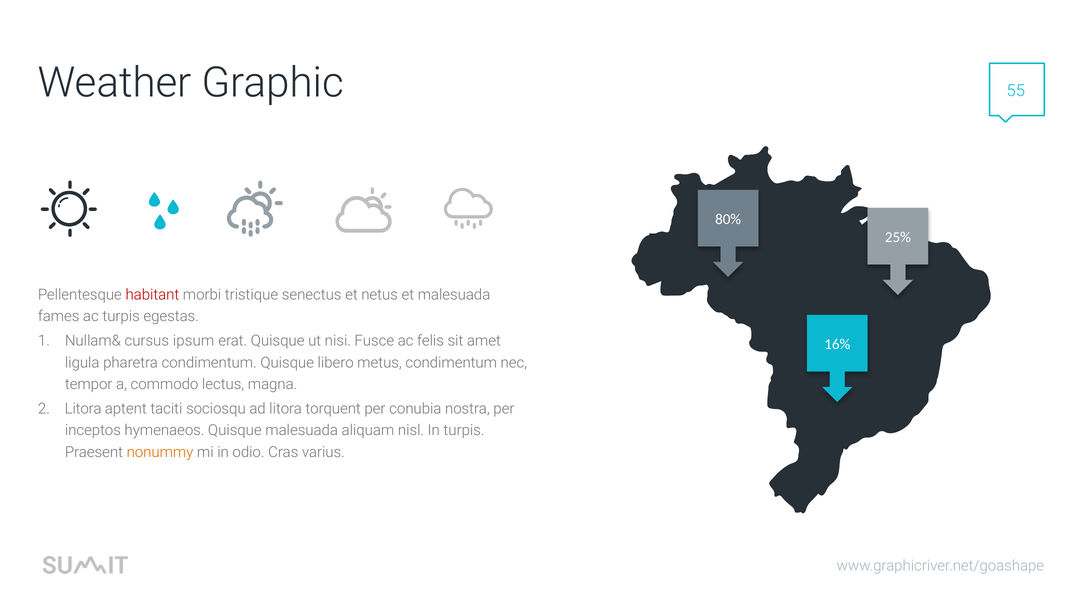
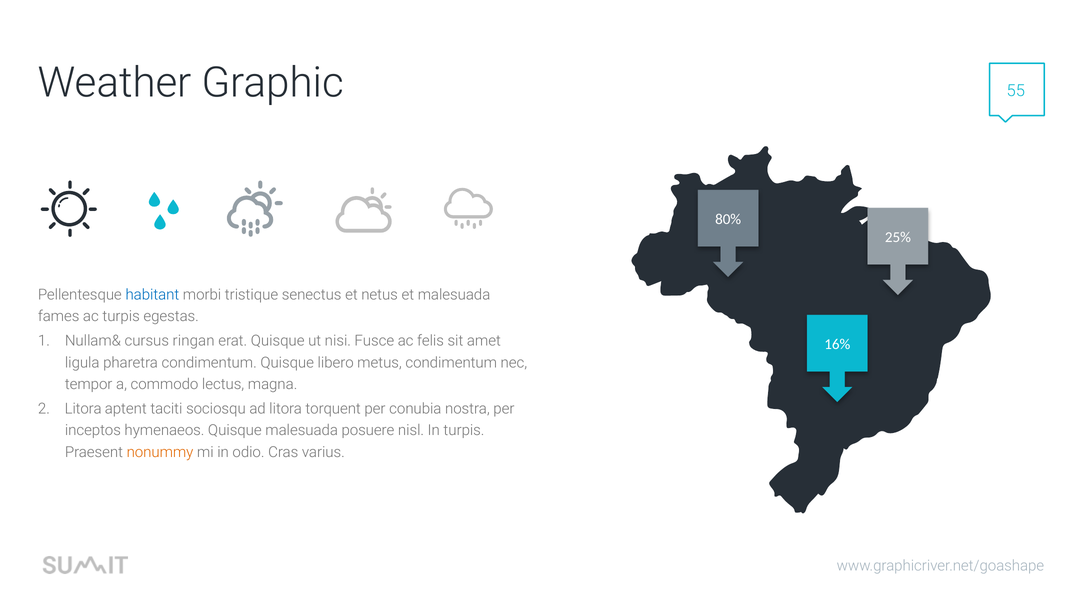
habitant colour: red -> blue
ipsum: ipsum -> ringan
aliquam: aliquam -> posuere
